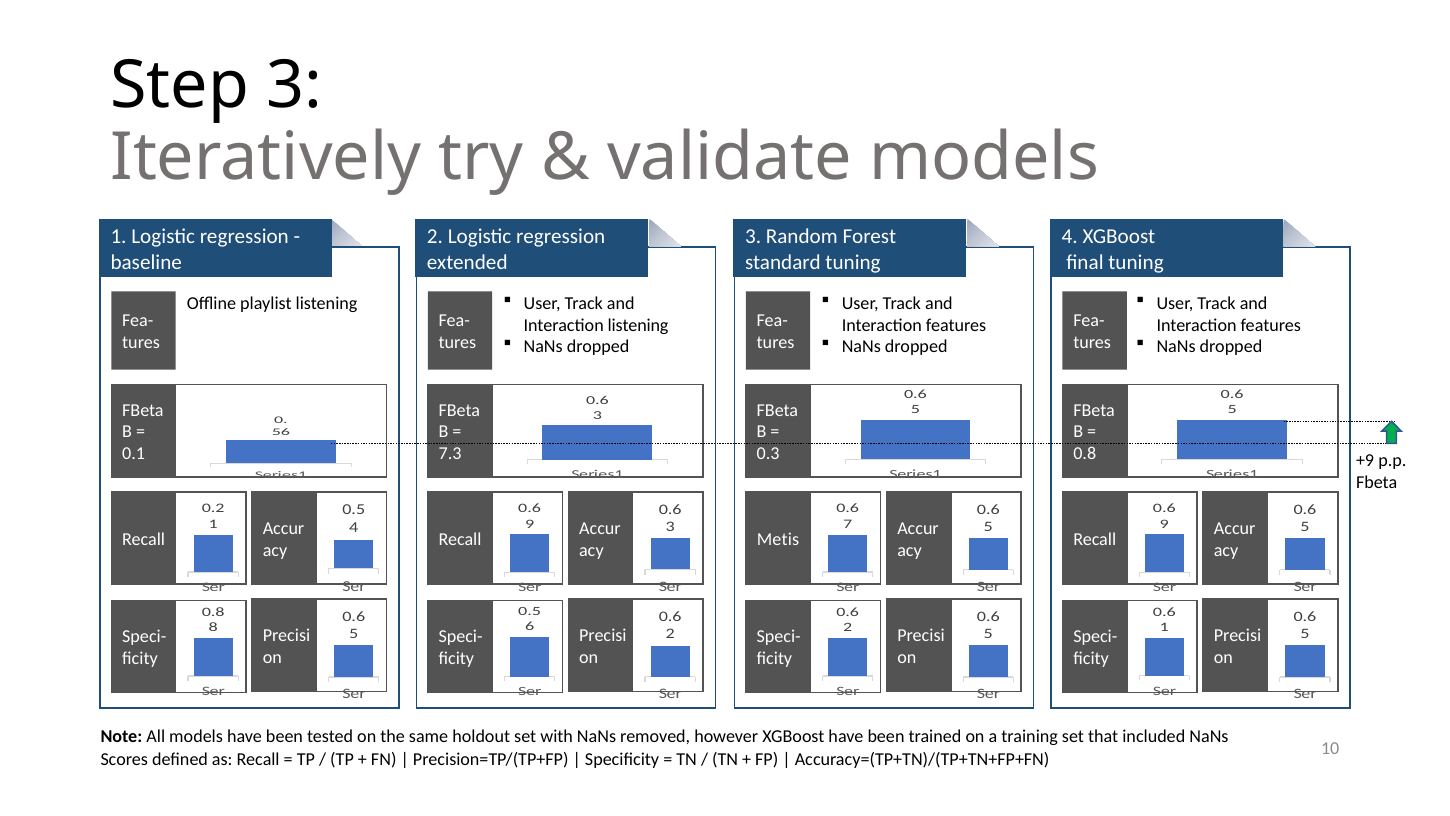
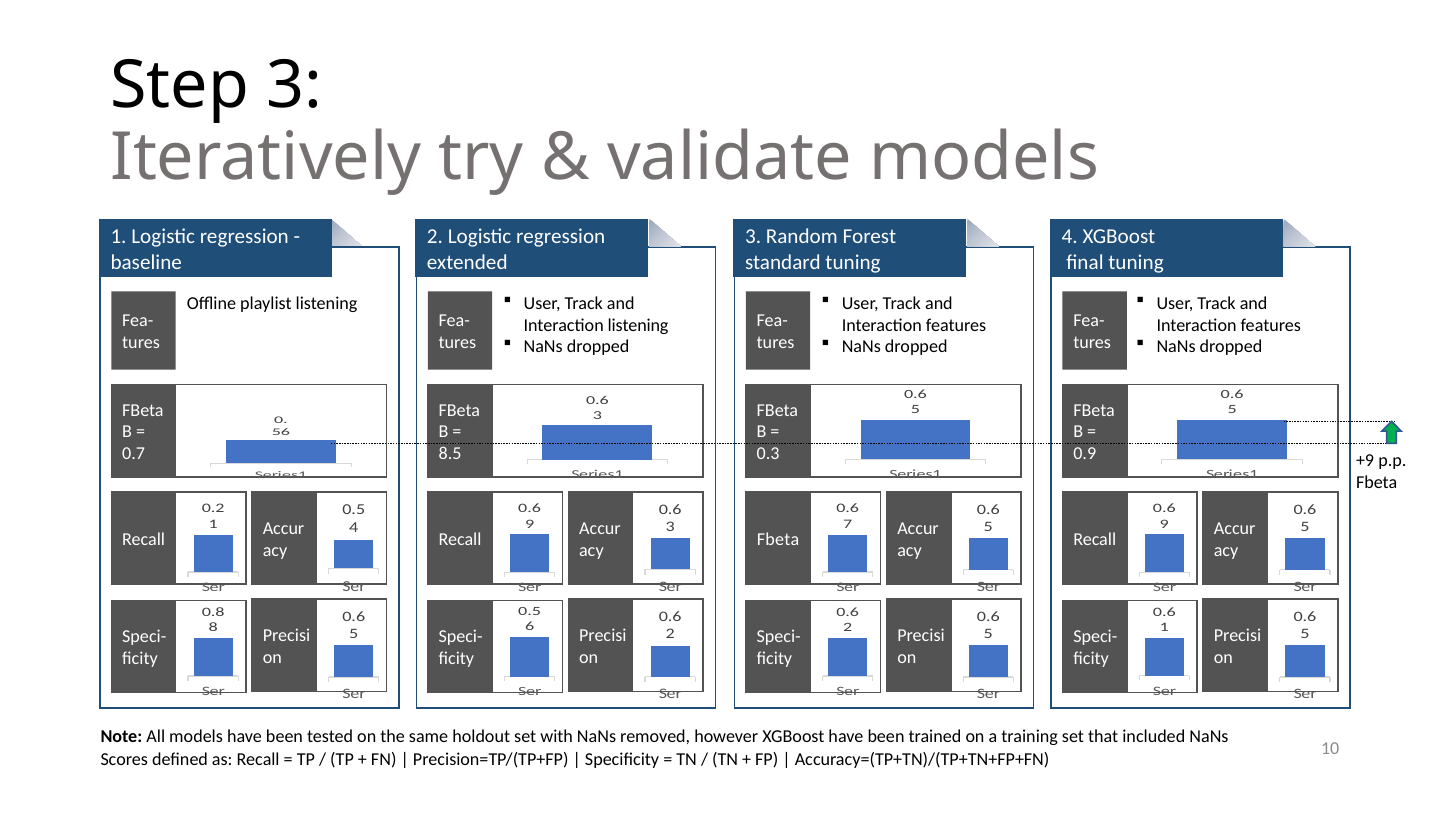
0.1: 0.1 -> 0.7
7.3: 7.3 -> 8.5
0.8 at (1085, 454): 0.8 -> 0.9
Metis at (778, 539): Metis -> Fbeta
